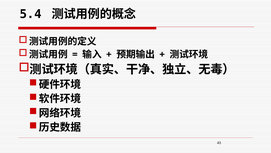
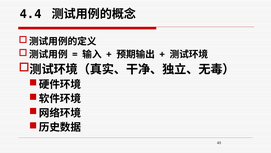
5.4: 5.4 -> 4.4
